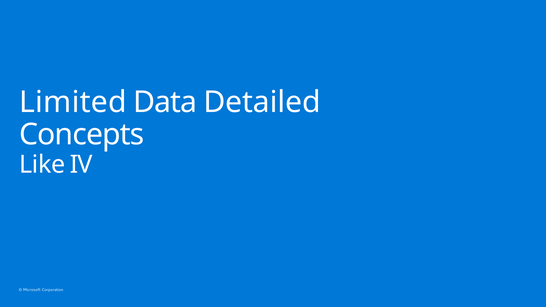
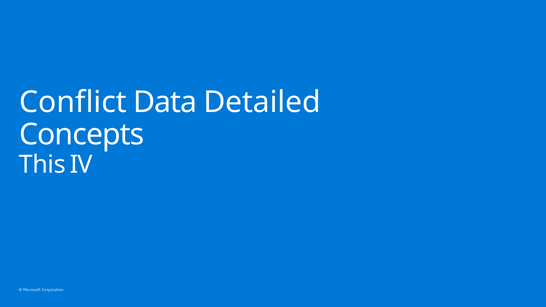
Limited: Limited -> Conflict
Like: Like -> This
